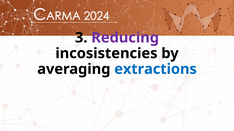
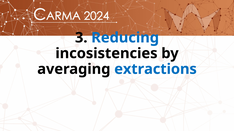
Reducing colour: purple -> blue
